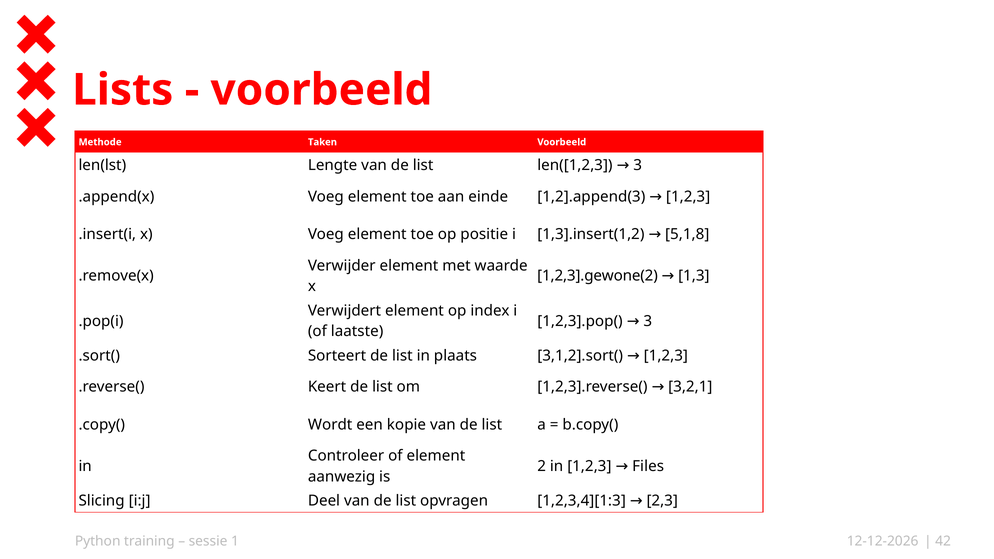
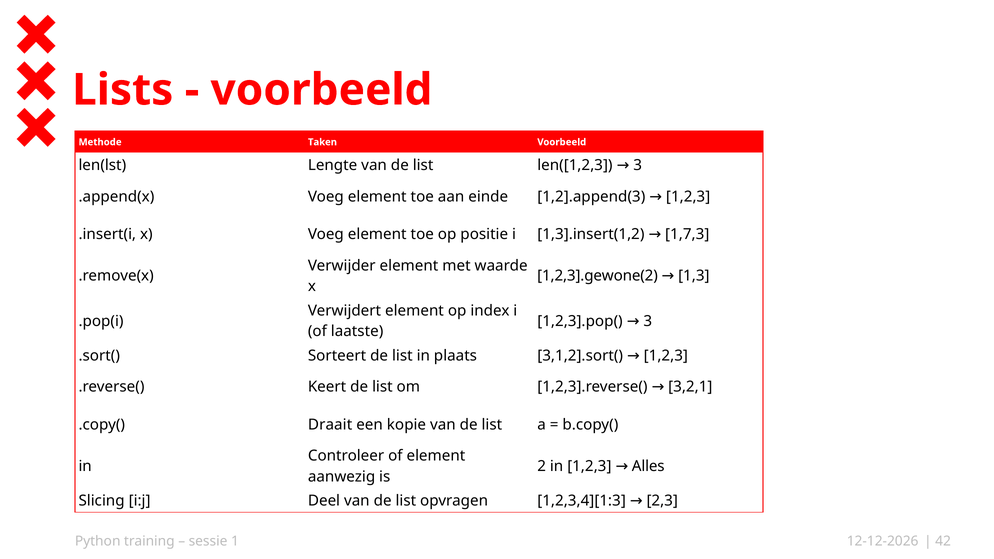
5,1,8: 5,1,8 -> 1,7,3
Wordt: Wordt -> Draait
Files: Files -> Alles
